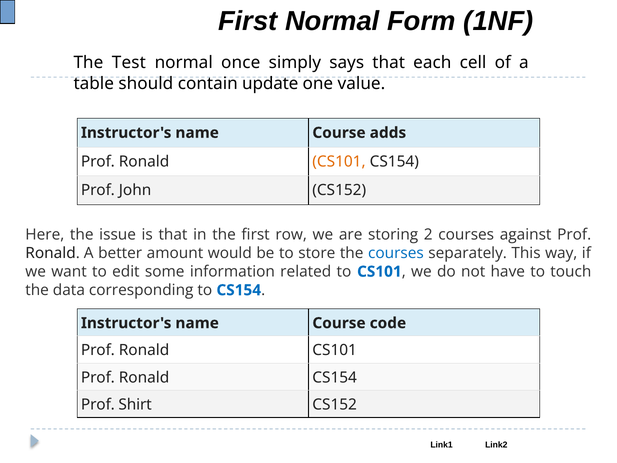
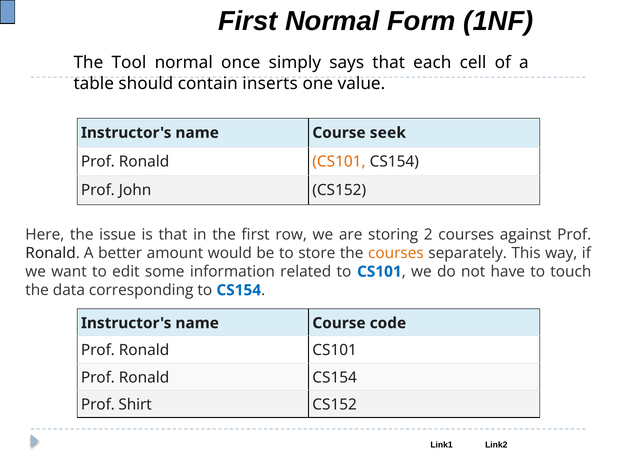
Test: Test -> Tool
update: update -> inserts
adds: adds -> seek
courses at (396, 253) colour: blue -> orange
